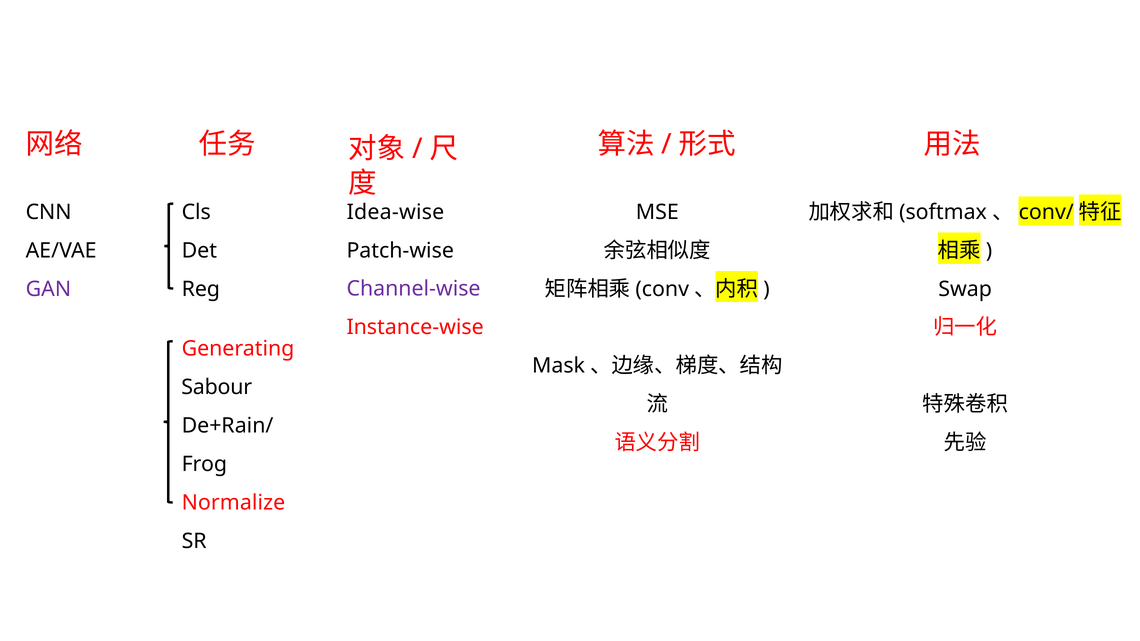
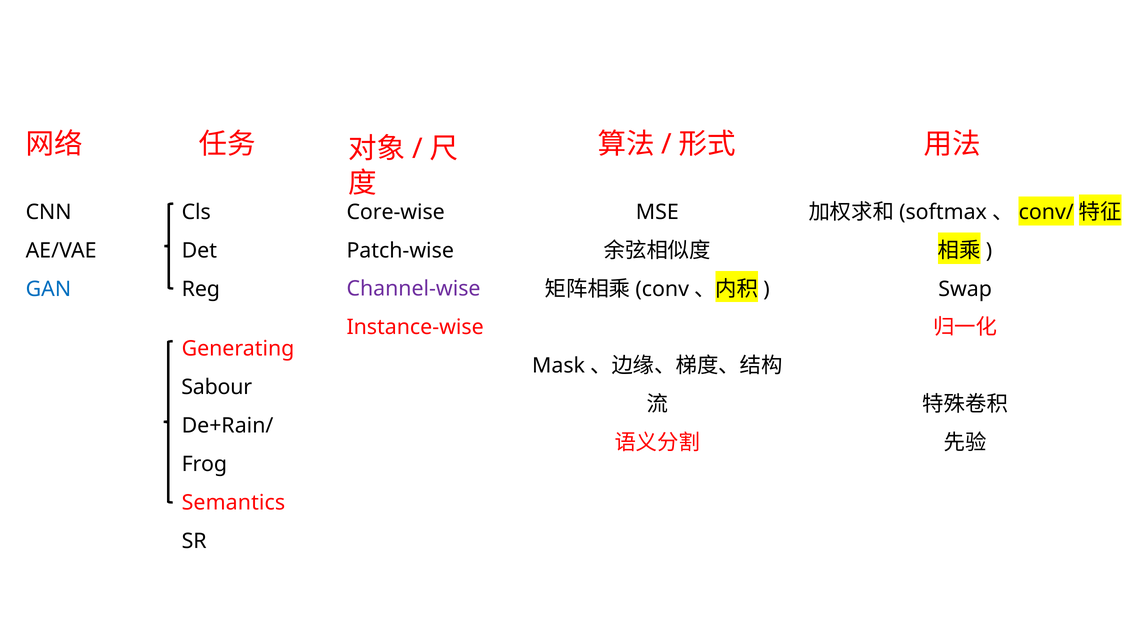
Idea-wise: Idea-wise -> Core-wise
GAN colour: purple -> blue
Normalize: Normalize -> Semantics
